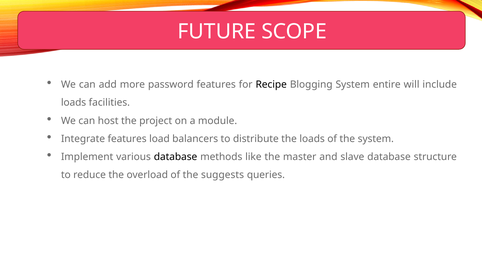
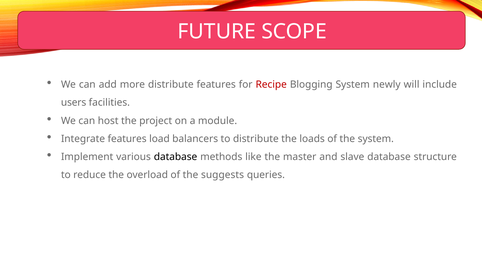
more password: password -> distribute
Recipe colour: black -> red
entire: entire -> newly
loads at (74, 103): loads -> users
